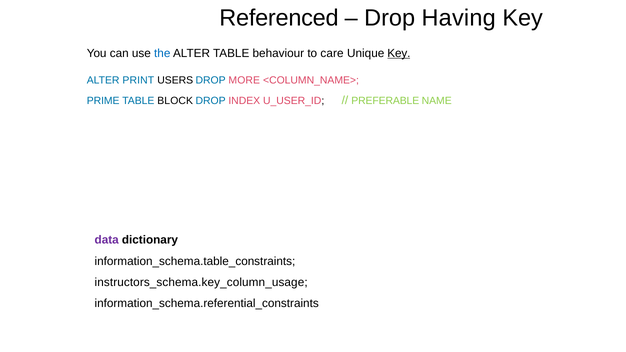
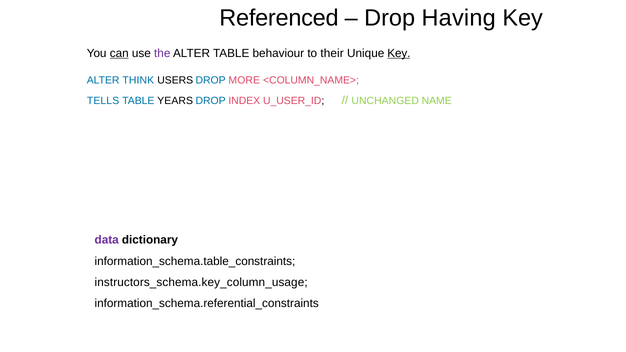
can underline: none -> present
the colour: blue -> purple
care: care -> their
PRINT: PRINT -> THINK
PRIME: PRIME -> TELLS
BLOCK: BLOCK -> YEARS
PREFERABLE: PREFERABLE -> UNCHANGED
